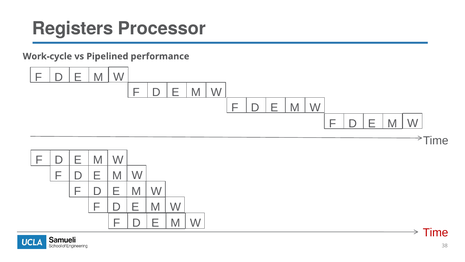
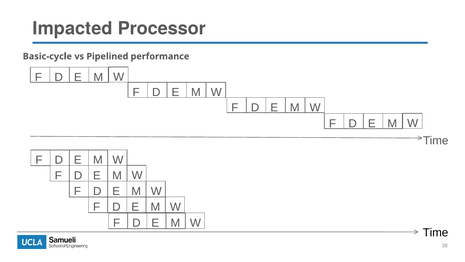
Registers: Registers -> Impacted
Work-cycle: Work-cycle -> Basic-cycle
Time at (436, 232) colour: red -> black
